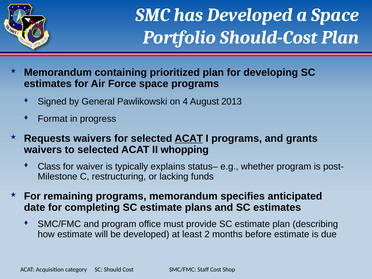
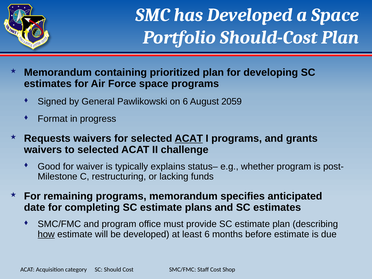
on 4: 4 -> 6
2013: 2013 -> 2059
whopping: whopping -> challenge
Class: Class -> Good
how underline: none -> present
least 2: 2 -> 6
